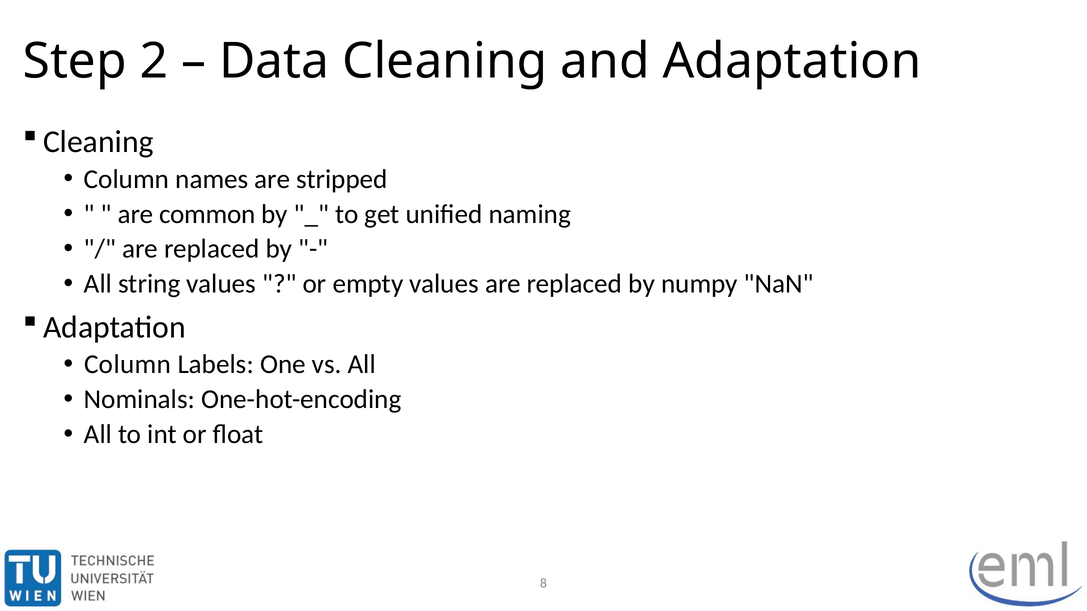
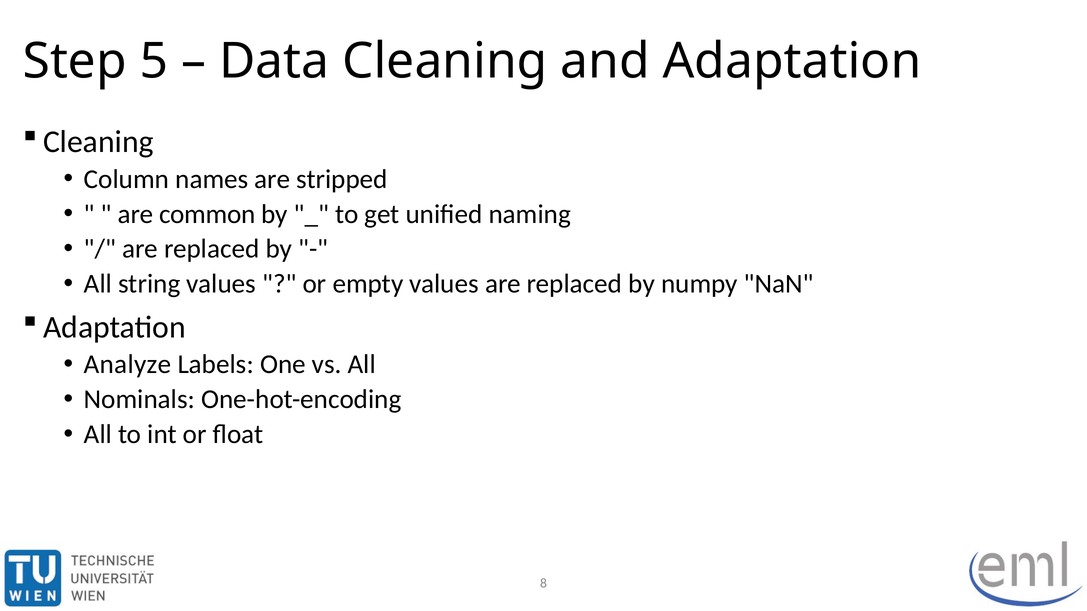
2: 2 -> 5
Column at (128, 365): Column -> Analyze
